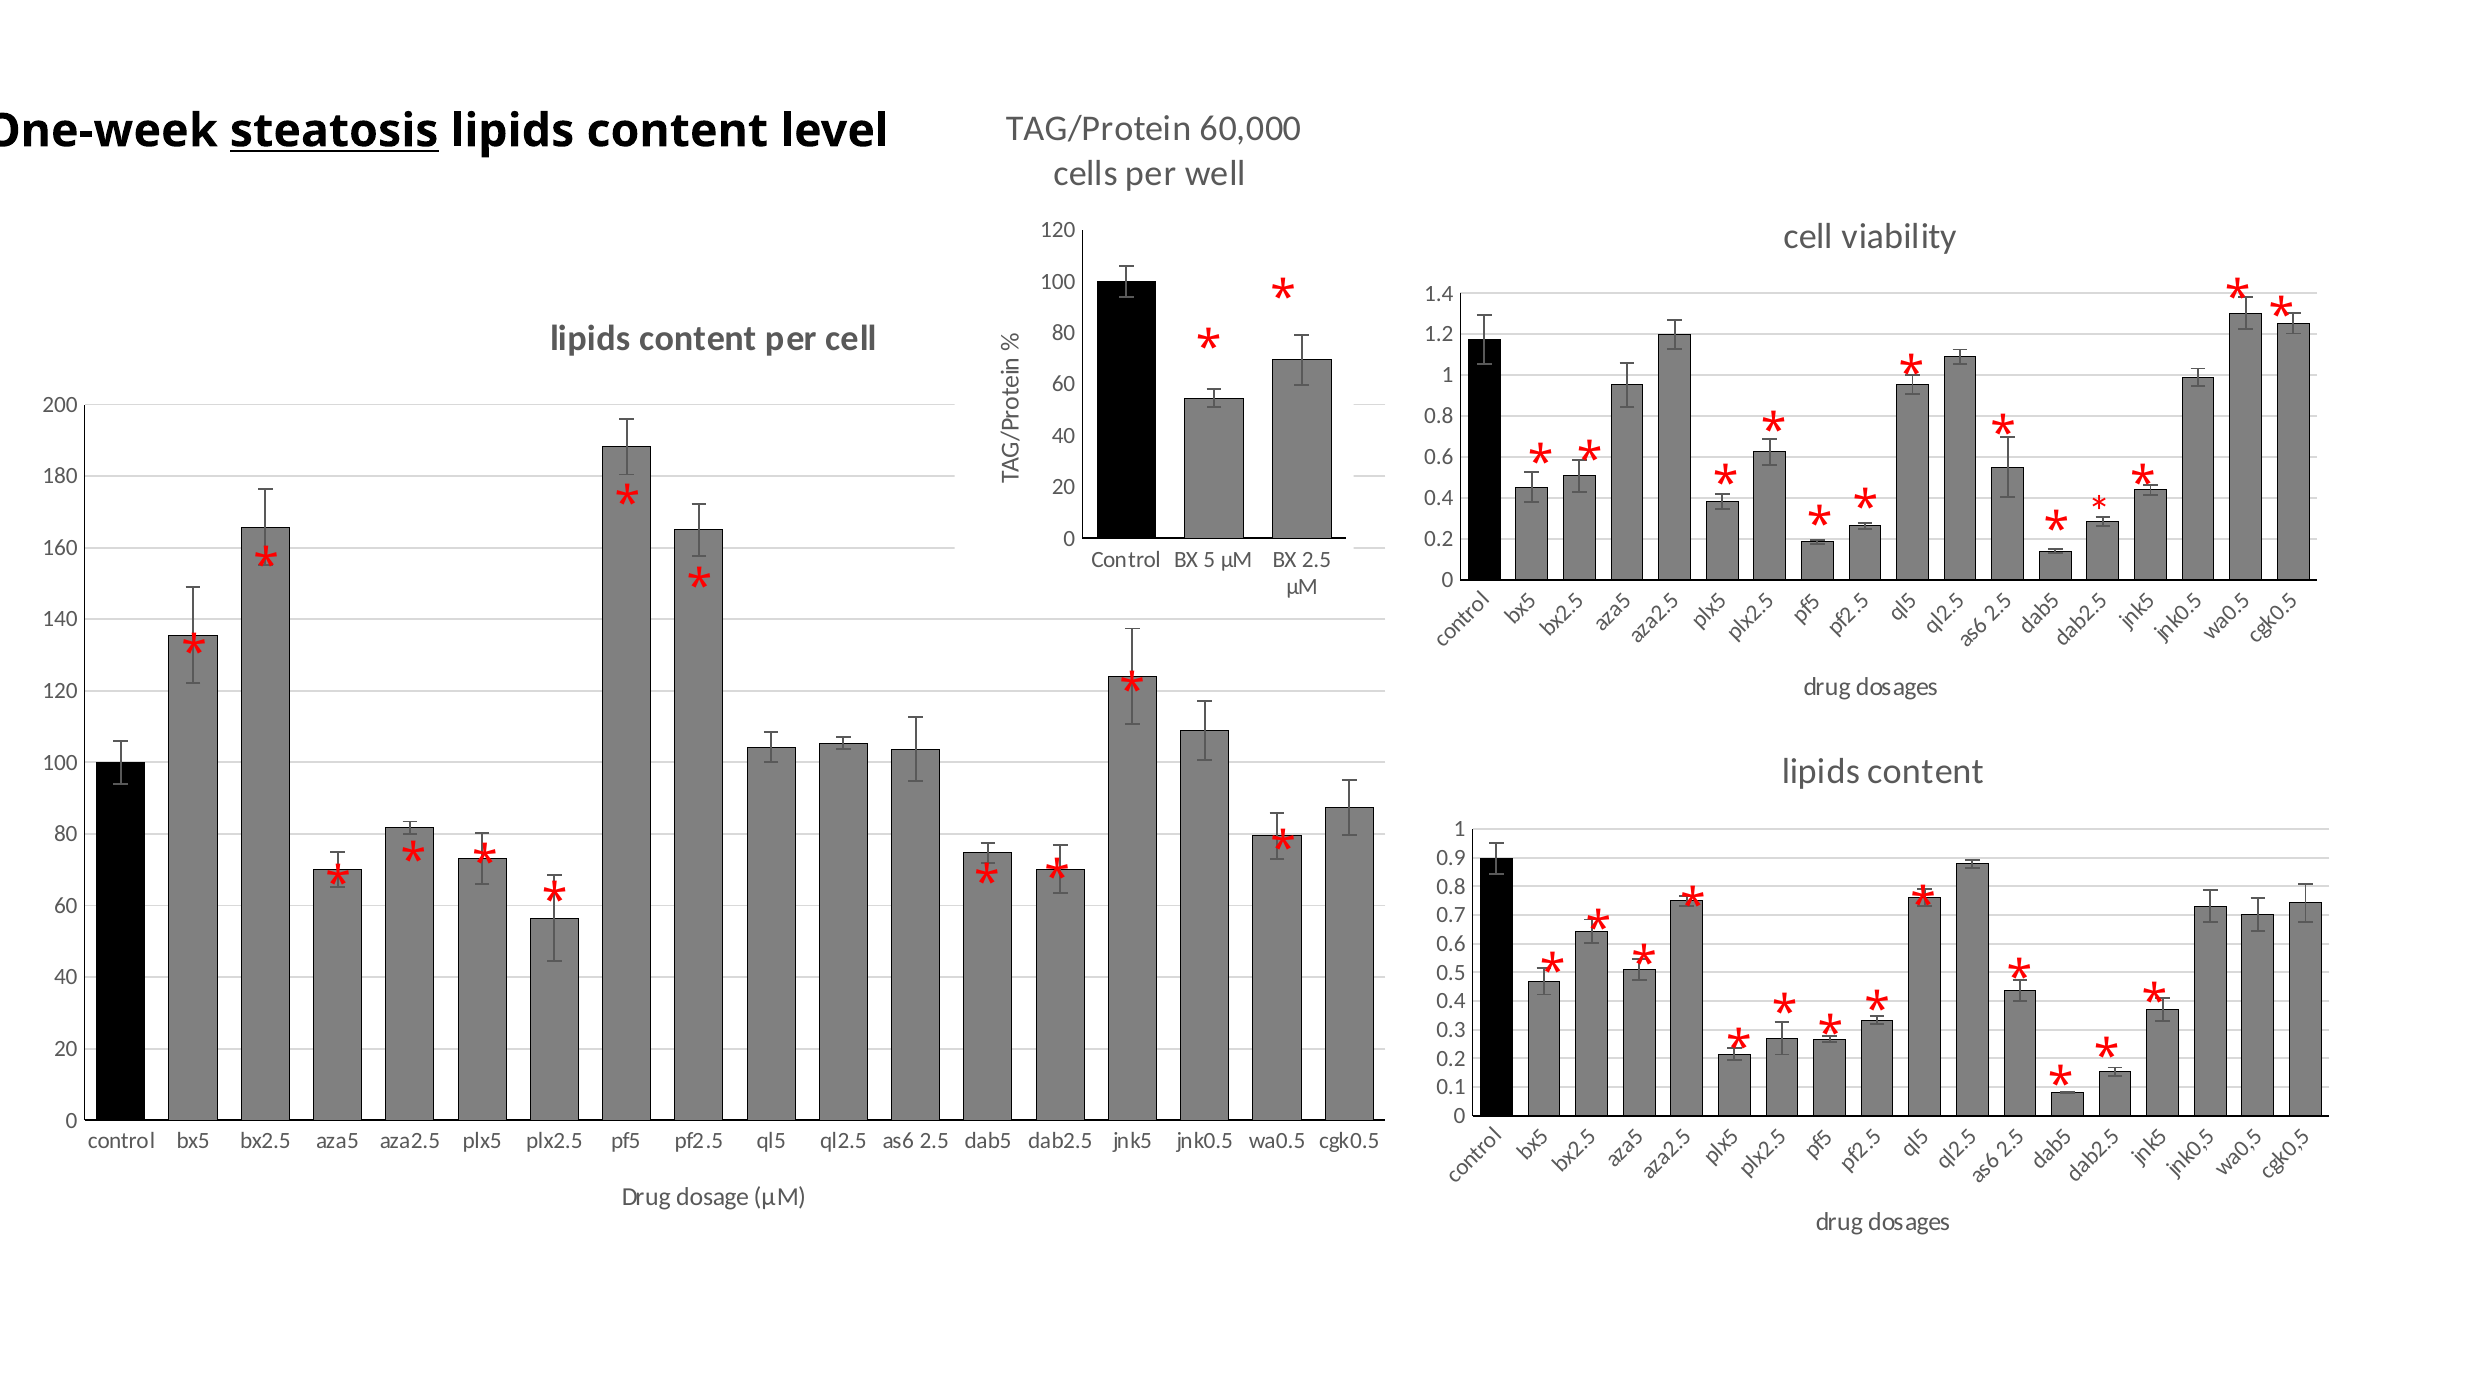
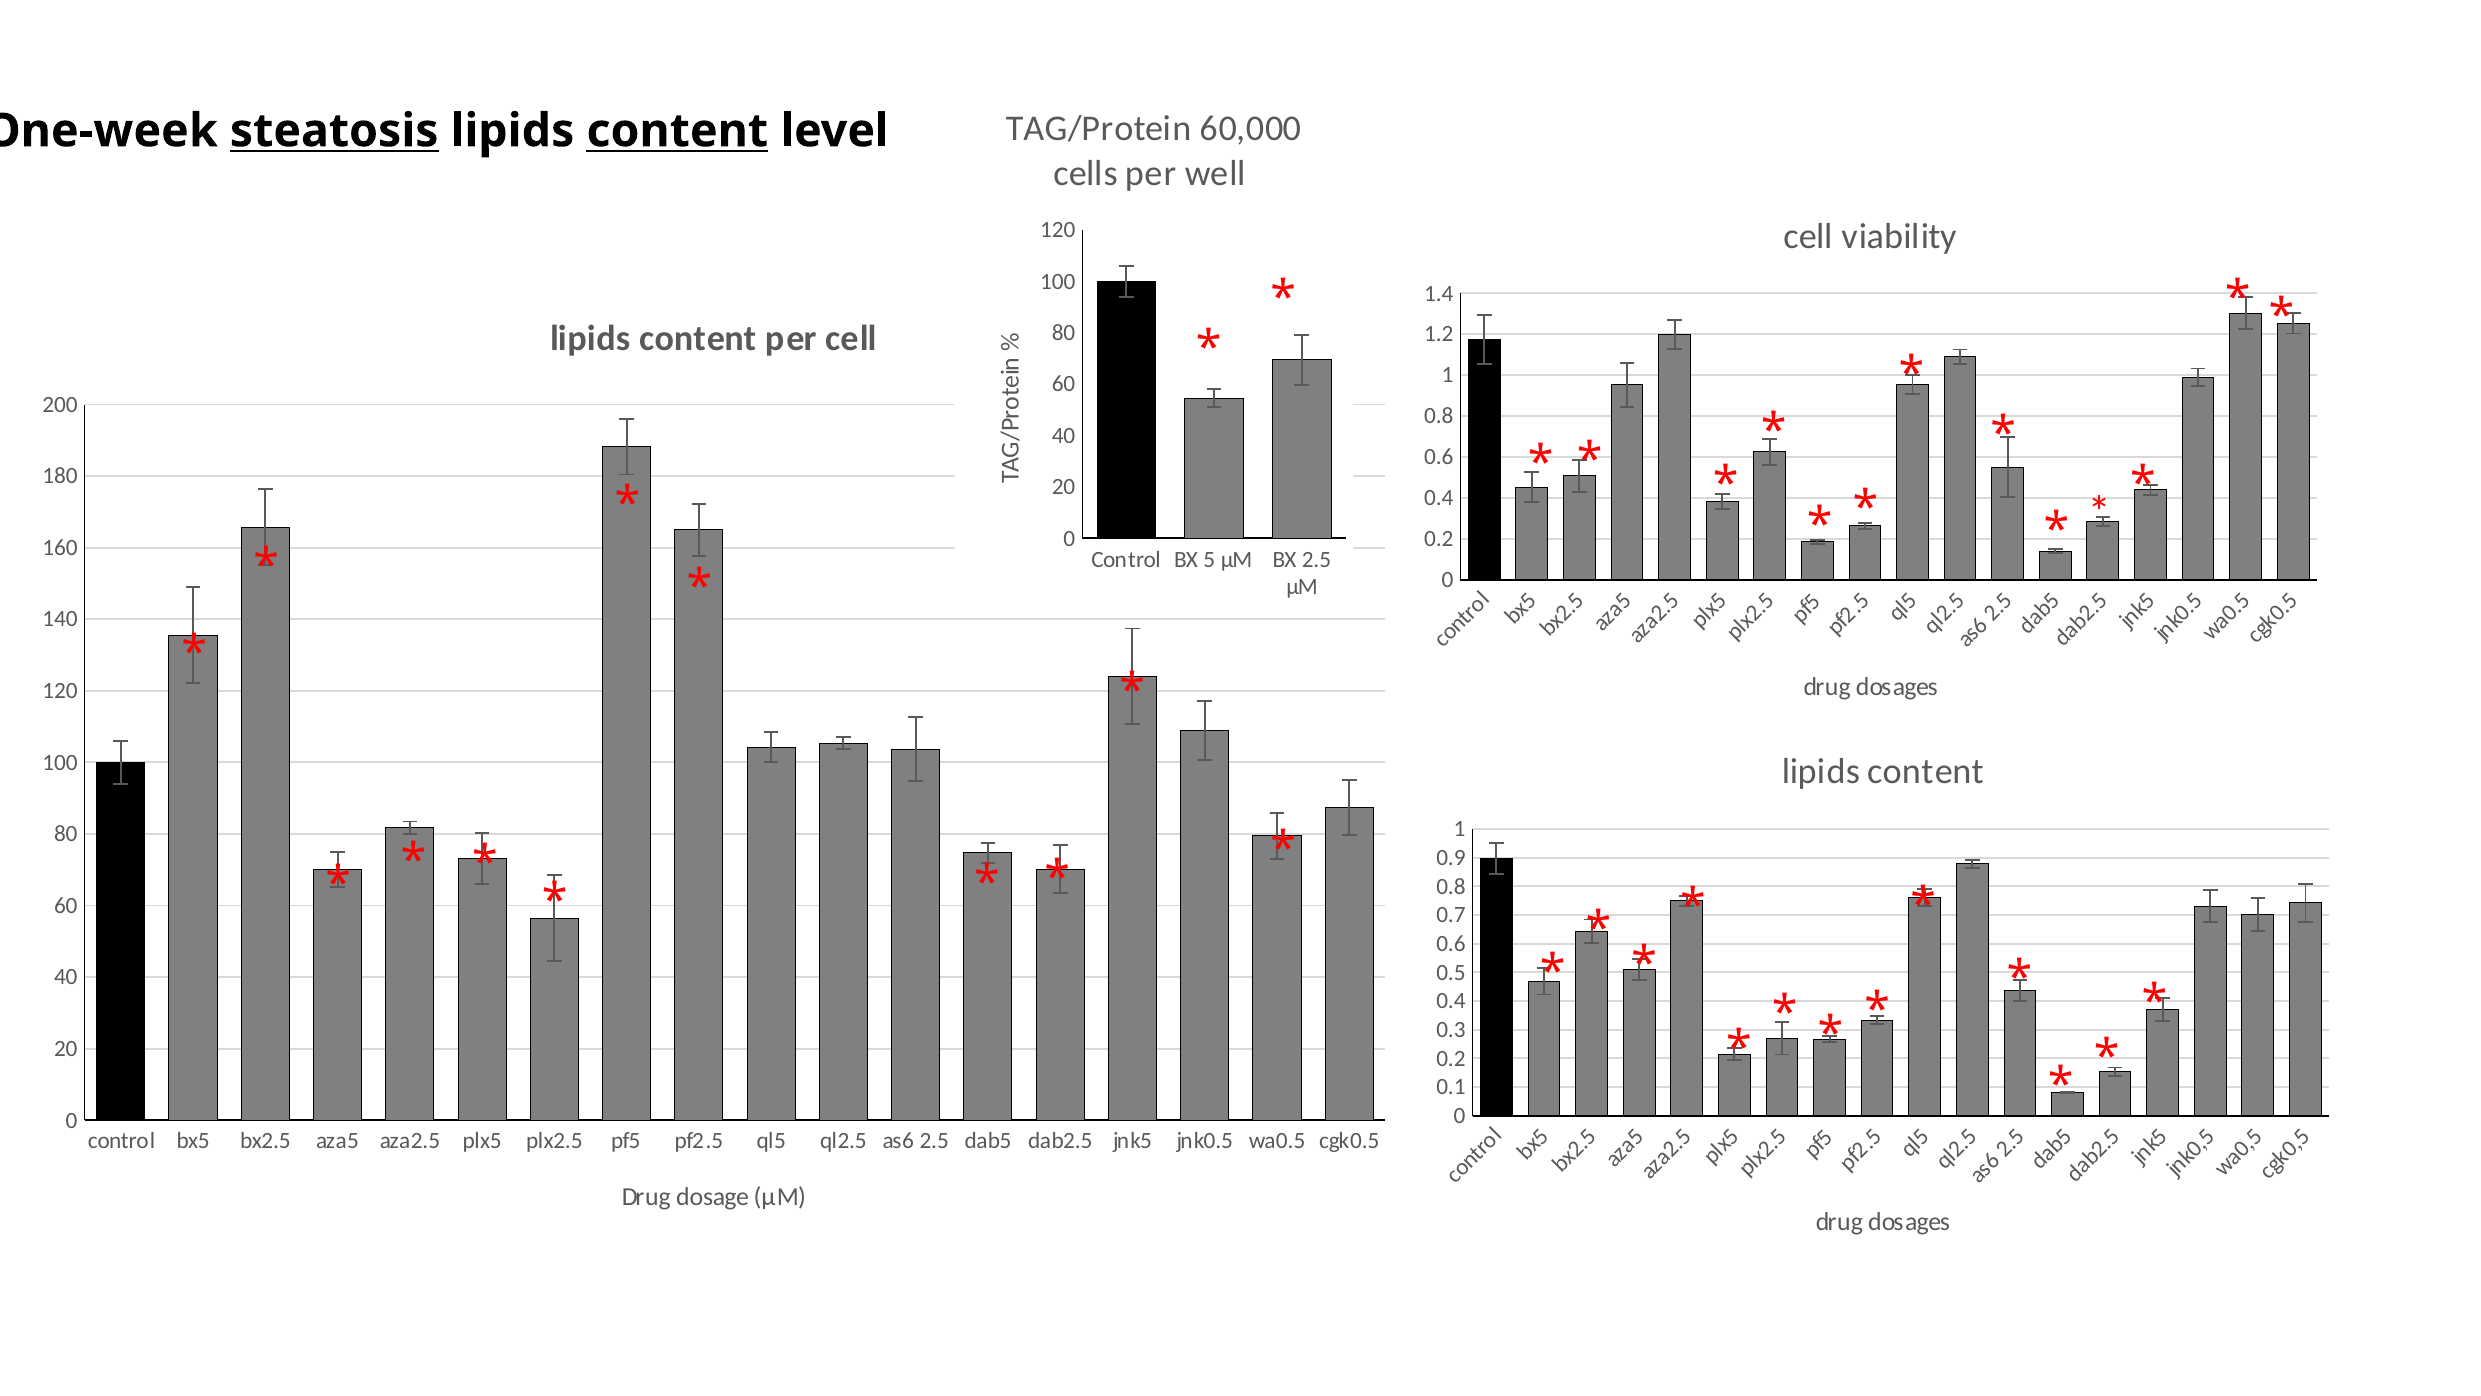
content at (677, 131) underline: none -> present
